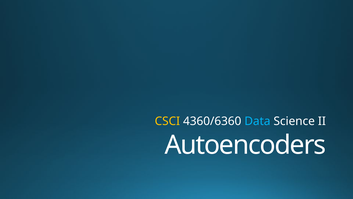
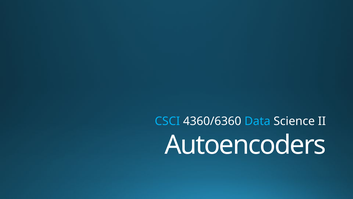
CSCI colour: yellow -> light blue
